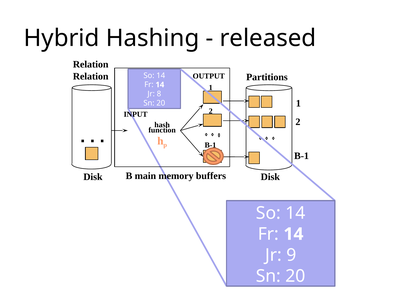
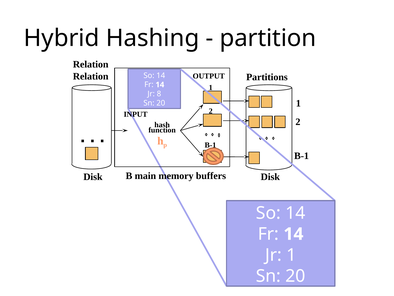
released: released -> partition
Jr 9: 9 -> 1
